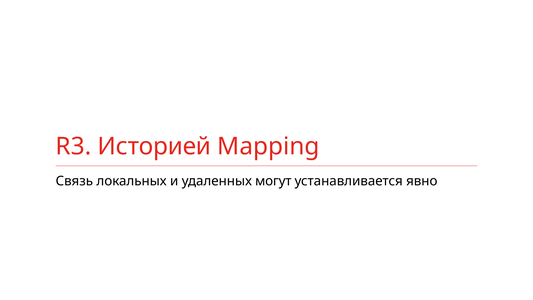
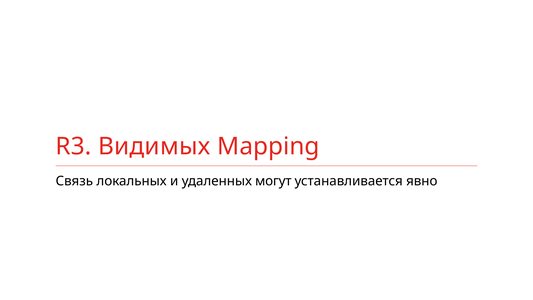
Историей: Историей -> Видимых
